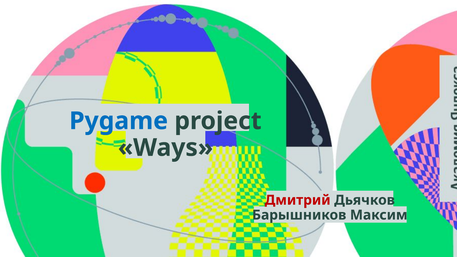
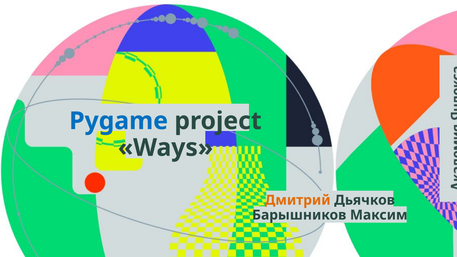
Дмитрий colour: red -> orange
